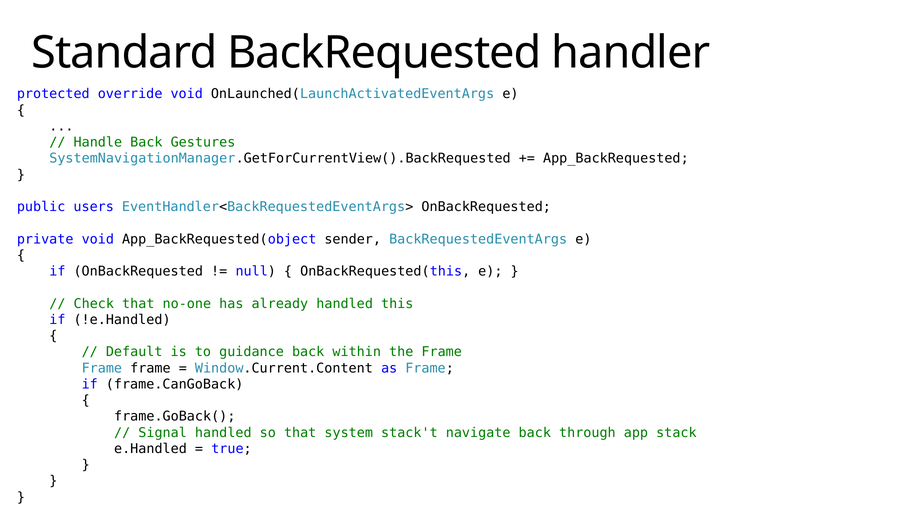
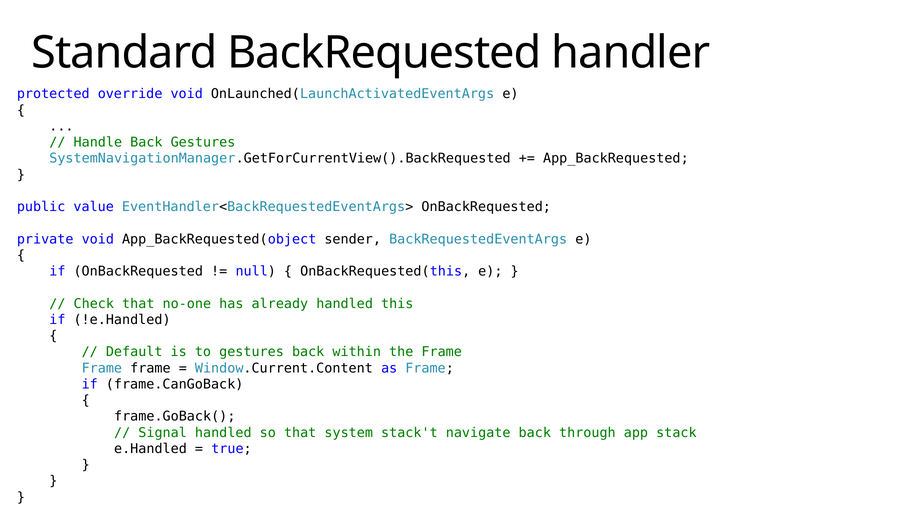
users: users -> value
to guidance: guidance -> gestures
